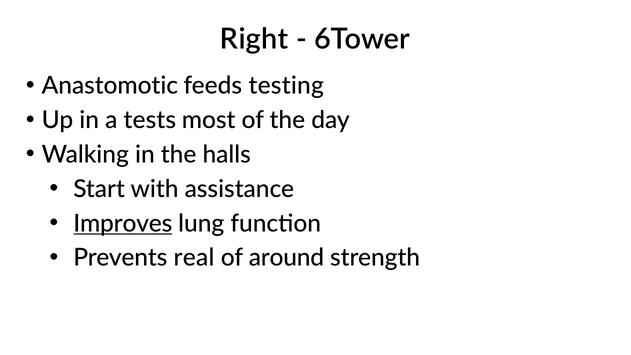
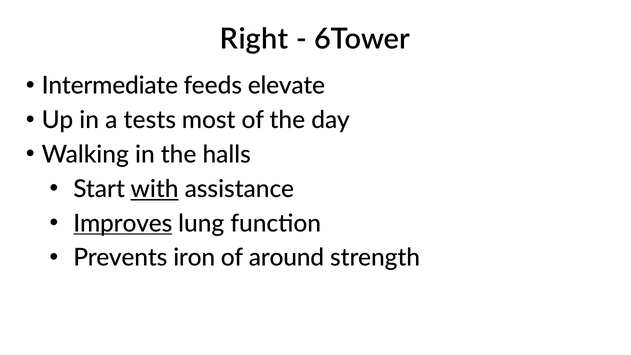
Anastomotic: Anastomotic -> Intermediate
testing: testing -> elevate
with underline: none -> present
real: real -> iron
